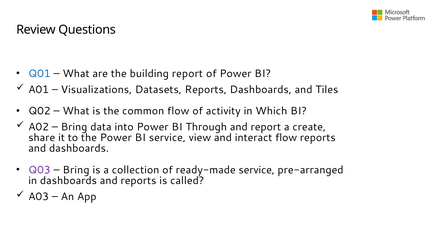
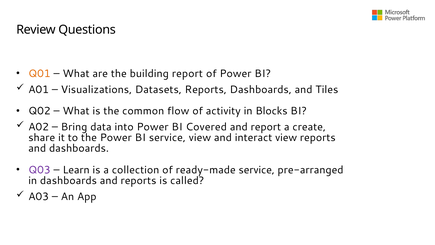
Q01 colour: blue -> orange
Which: Which -> Blocks
Through: Through -> Covered
interact flow: flow -> view
Bring at (76, 170): Bring -> Learn
